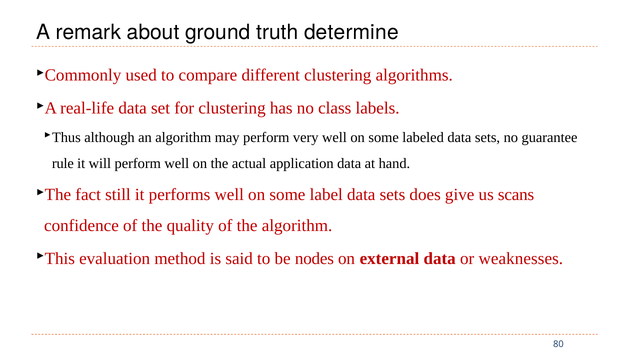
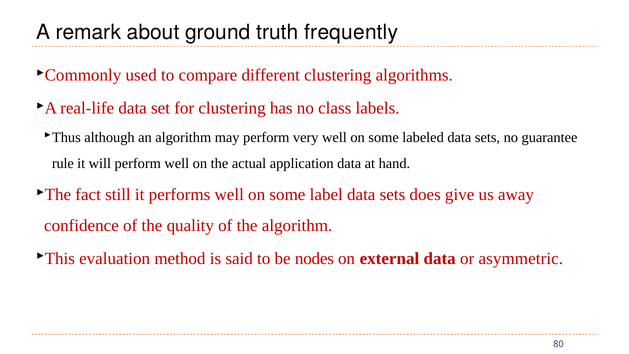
determine: determine -> frequently
scans: scans -> away
weaknesses: weaknesses -> asymmetric
